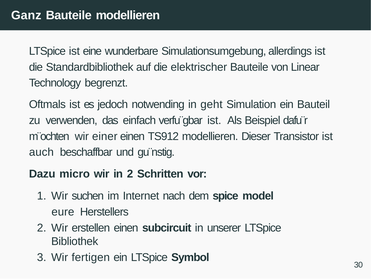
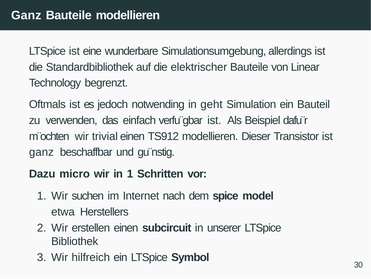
einer: einer -> trivial
auch at (41, 152): auch -> ganz
in 2: 2 -> 1
eure: eure -> etwa
fertigen: fertigen -> hilfreich
